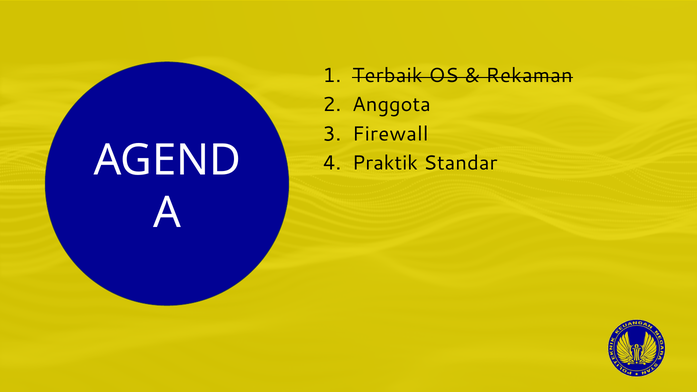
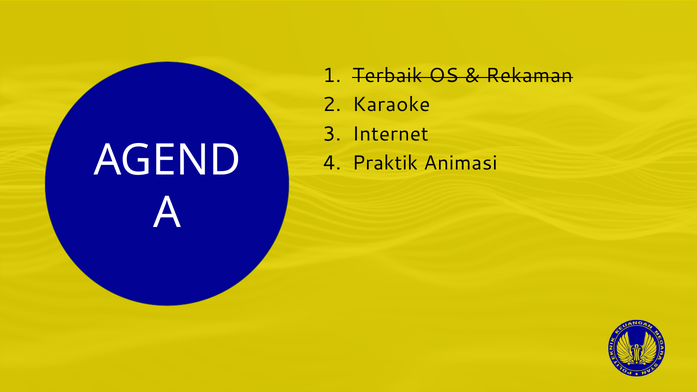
Anggota: Anggota -> Karaoke
Firewall: Firewall -> Internet
Standar: Standar -> Animasi
